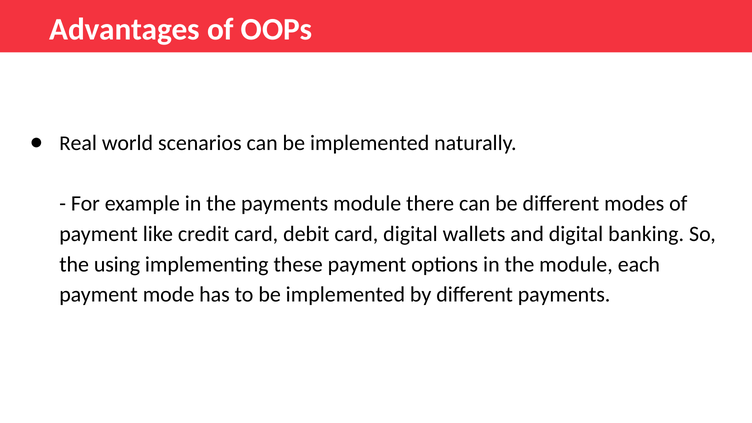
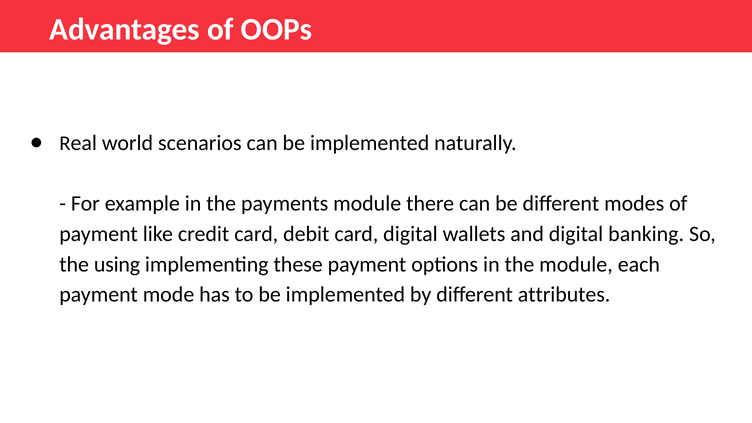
different payments: payments -> attributes
